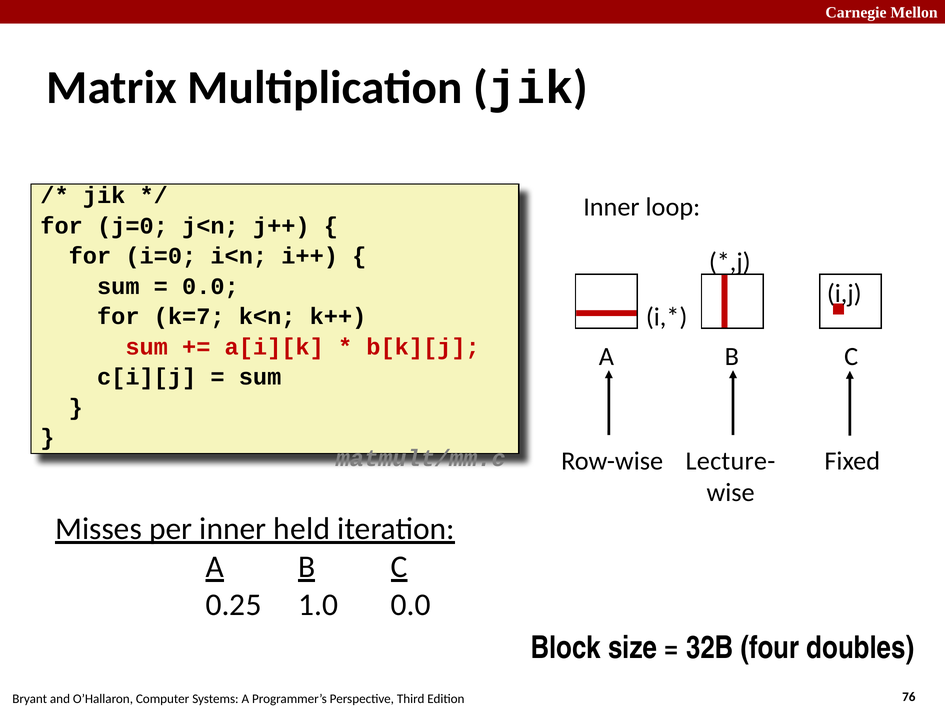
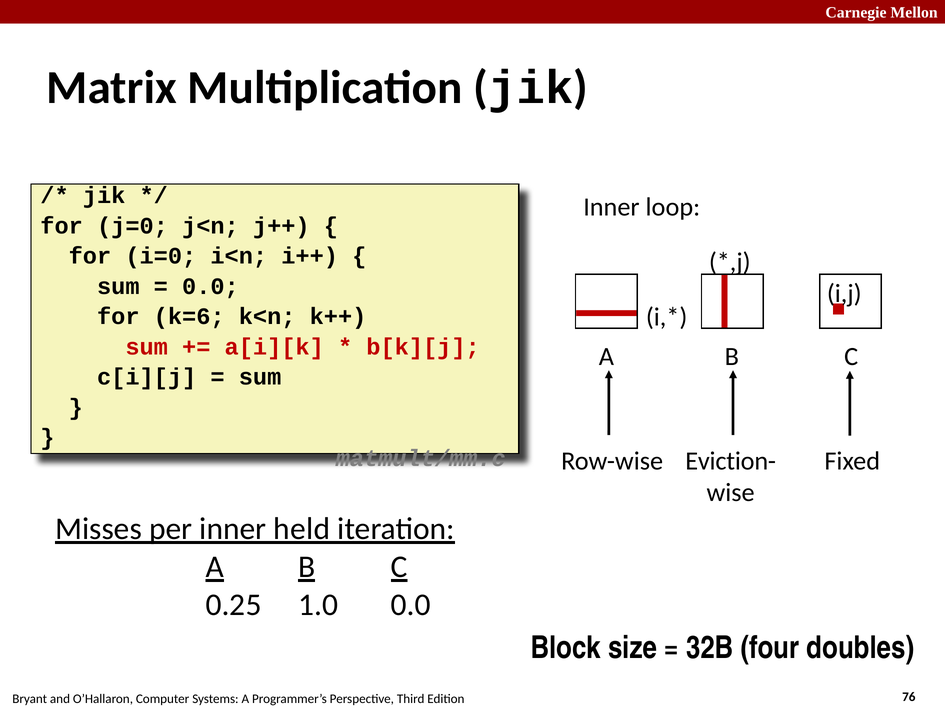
k=7: k=7 -> k=6
Lecture-: Lecture- -> Eviction-
